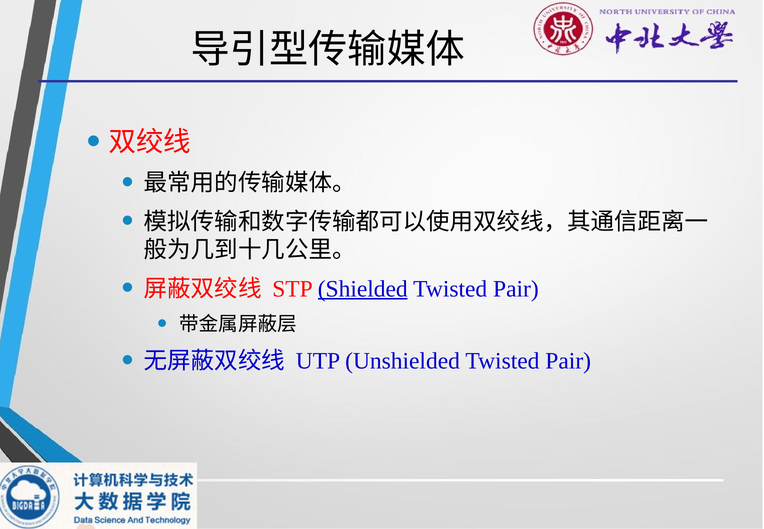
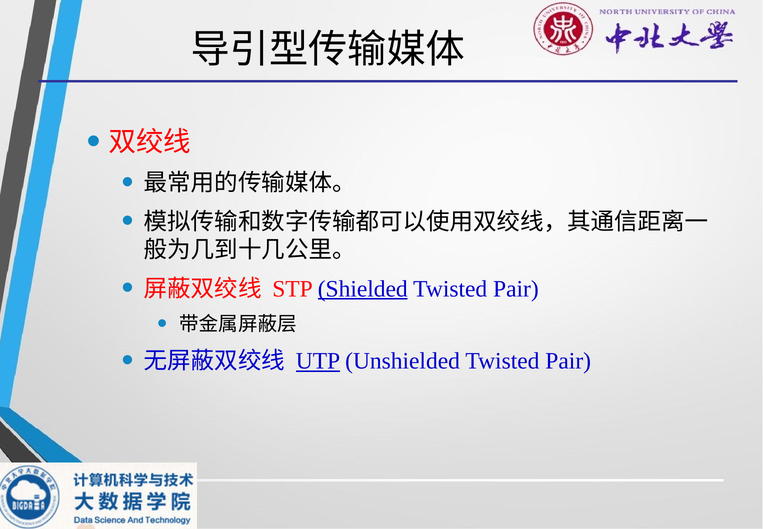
UTP underline: none -> present
